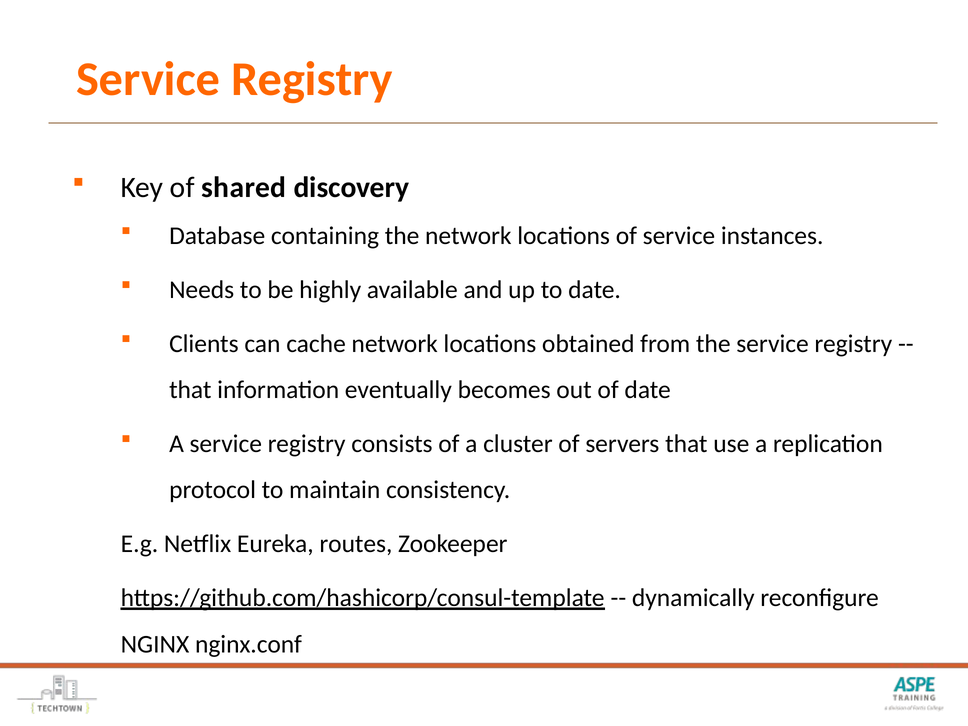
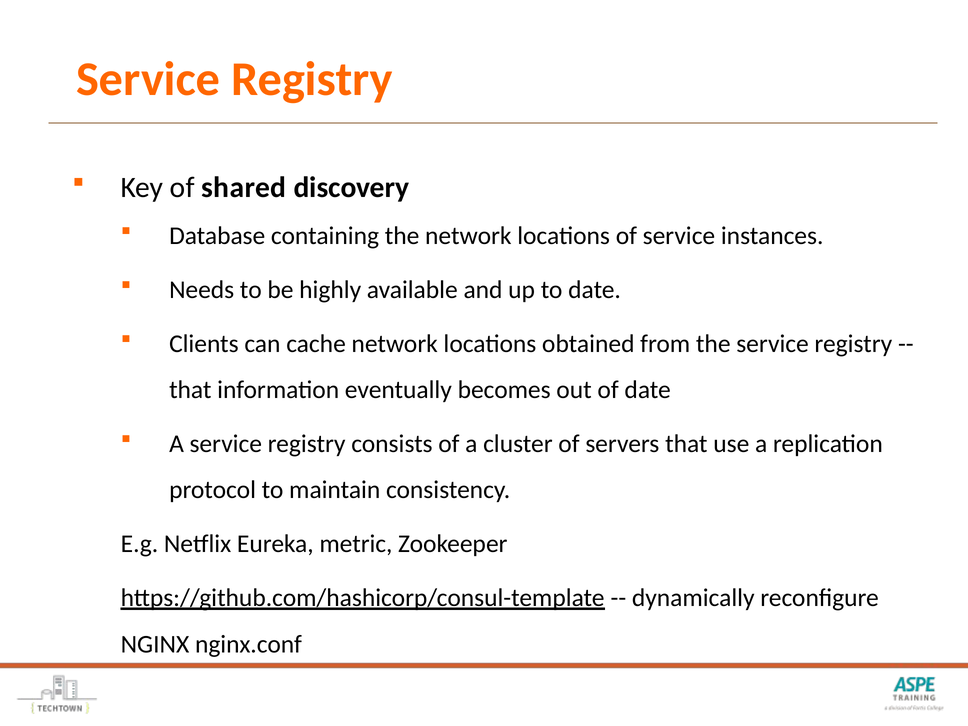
routes: routes -> metric
